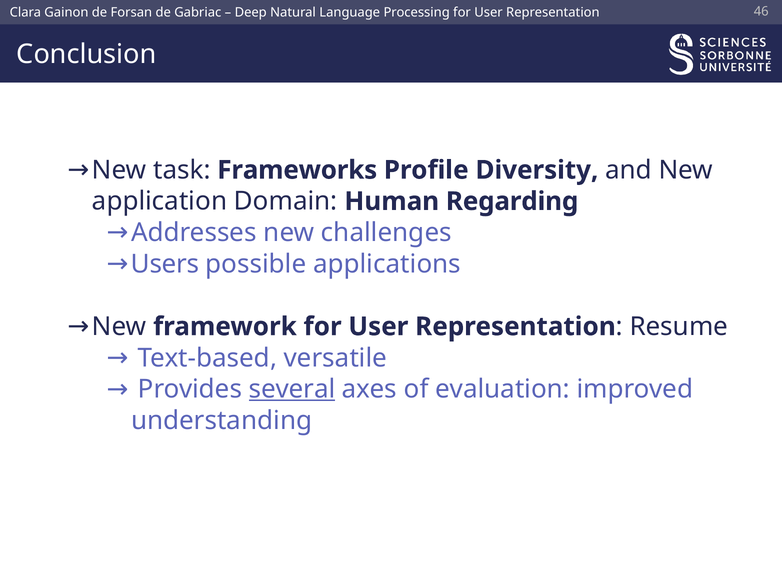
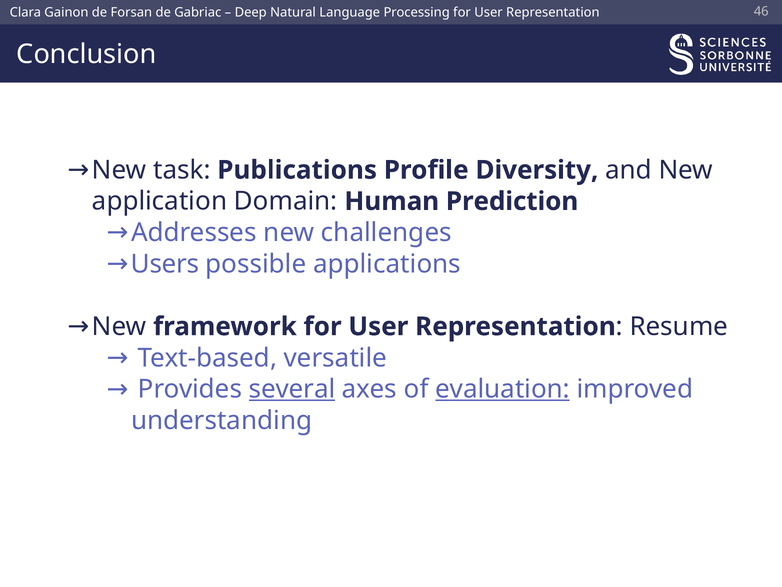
Frameworks: Frameworks -> Publications
Regarding: Regarding -> Prediction
evaluation underline: none -> present
